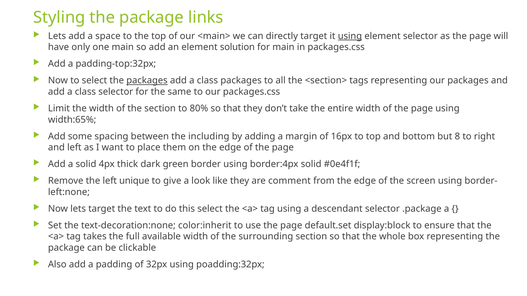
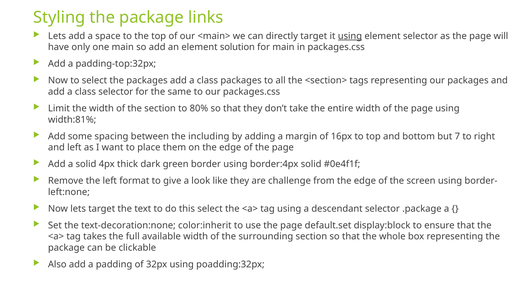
packages at (147, 81) underline: present -> none
width:65%: width:65% -> width:81%
8: 8 -> 7
unique: unique -> format
comment: comment -> challenge
